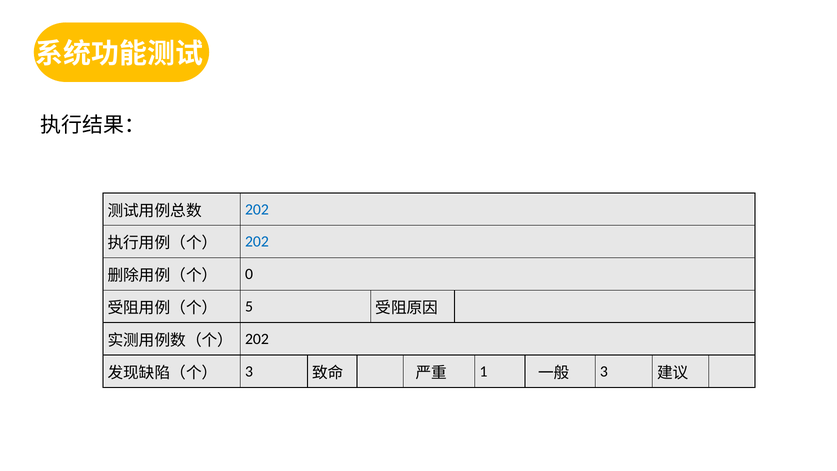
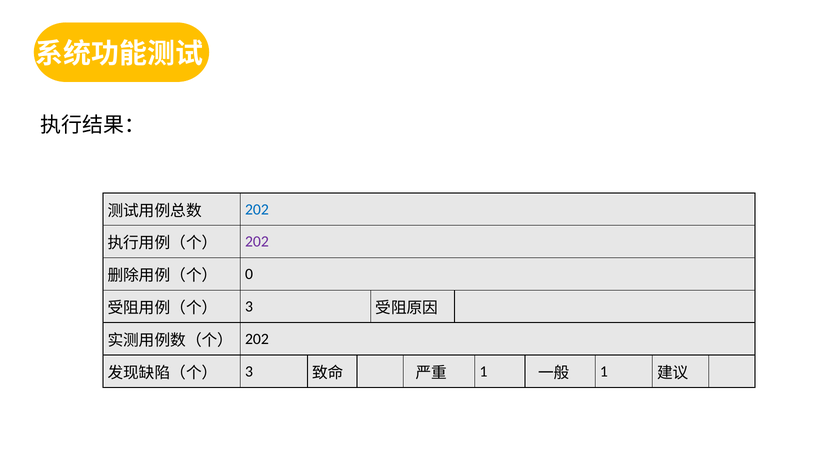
202 at (257, 242) colour: blue -> purple
5 at (249, 306): 5 -> 3
3 at (604, 371): 3 -> 1
